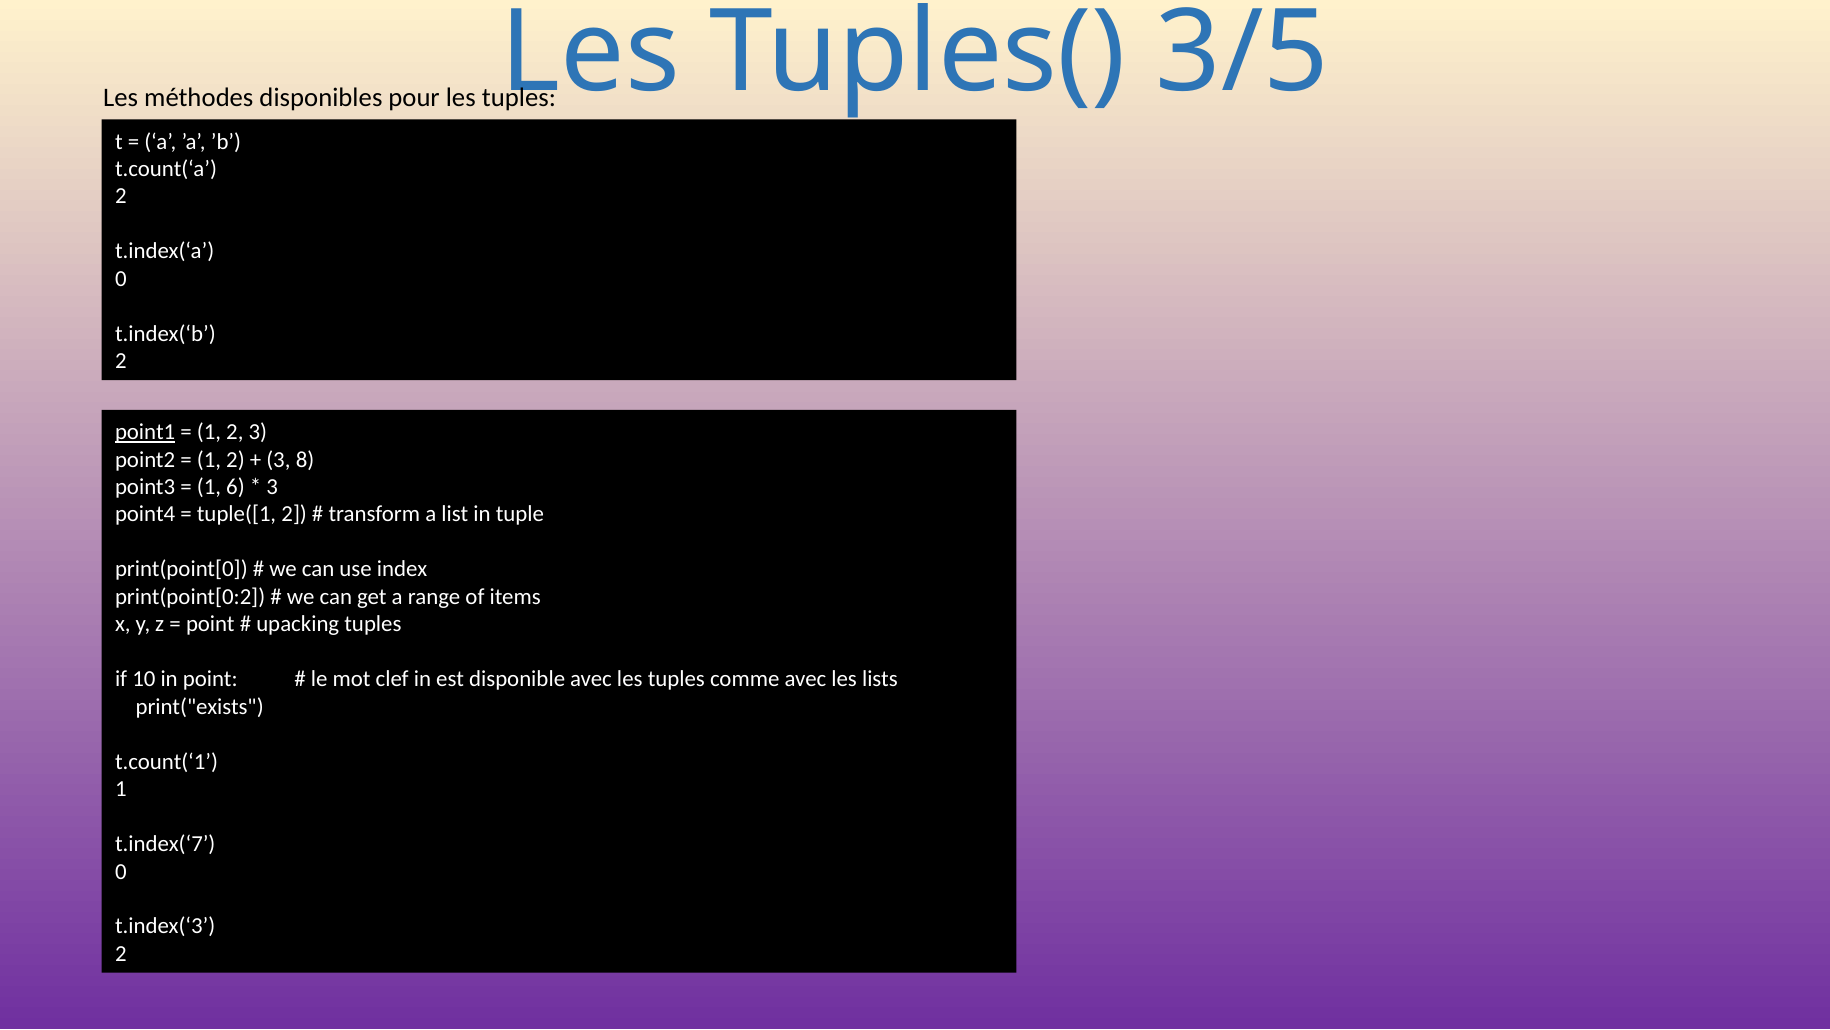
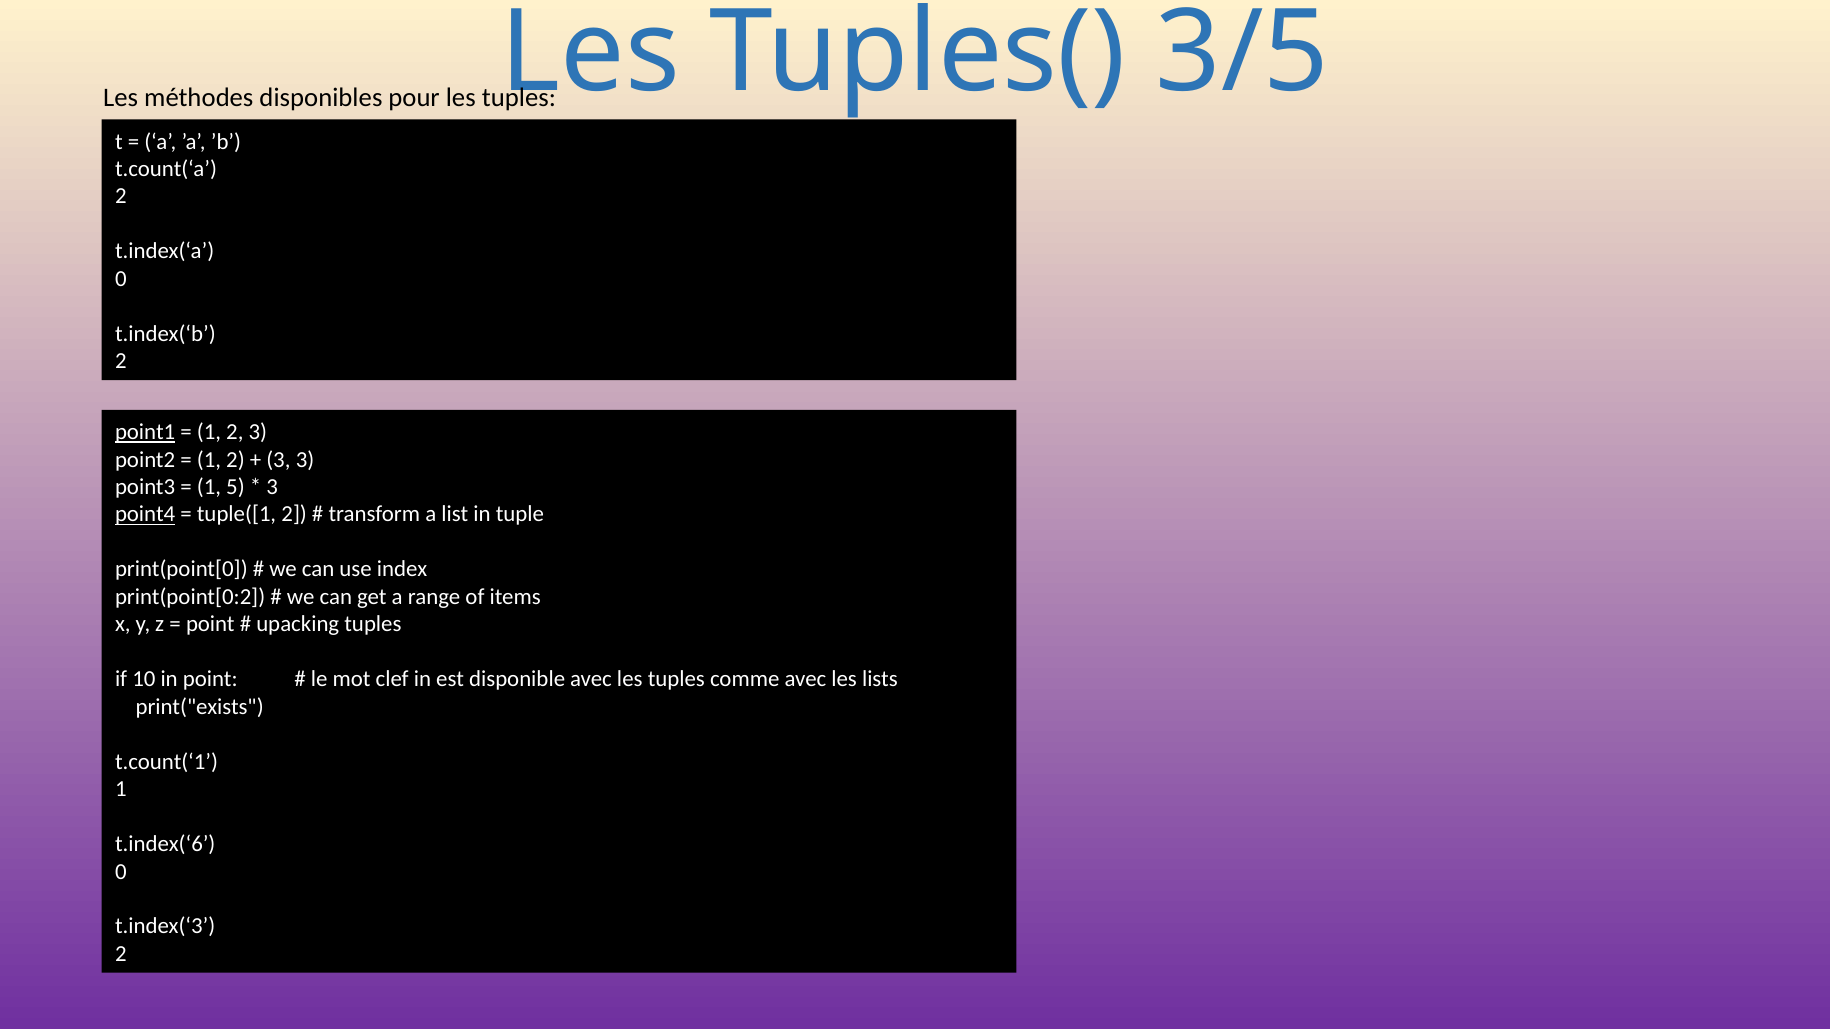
3 8: 8 -> 3
6: 6 -> 5
point4 underline: none -> present
t.index(‘7: t.index(‘7 -> t.index(‘6
